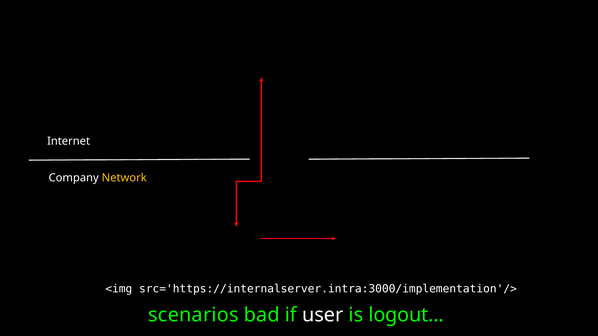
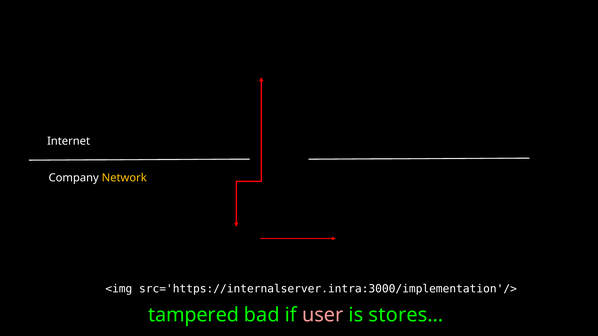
scenarios: scenarios -> tampered
user colour: white -> pink
logout…: logout… -> stores…
